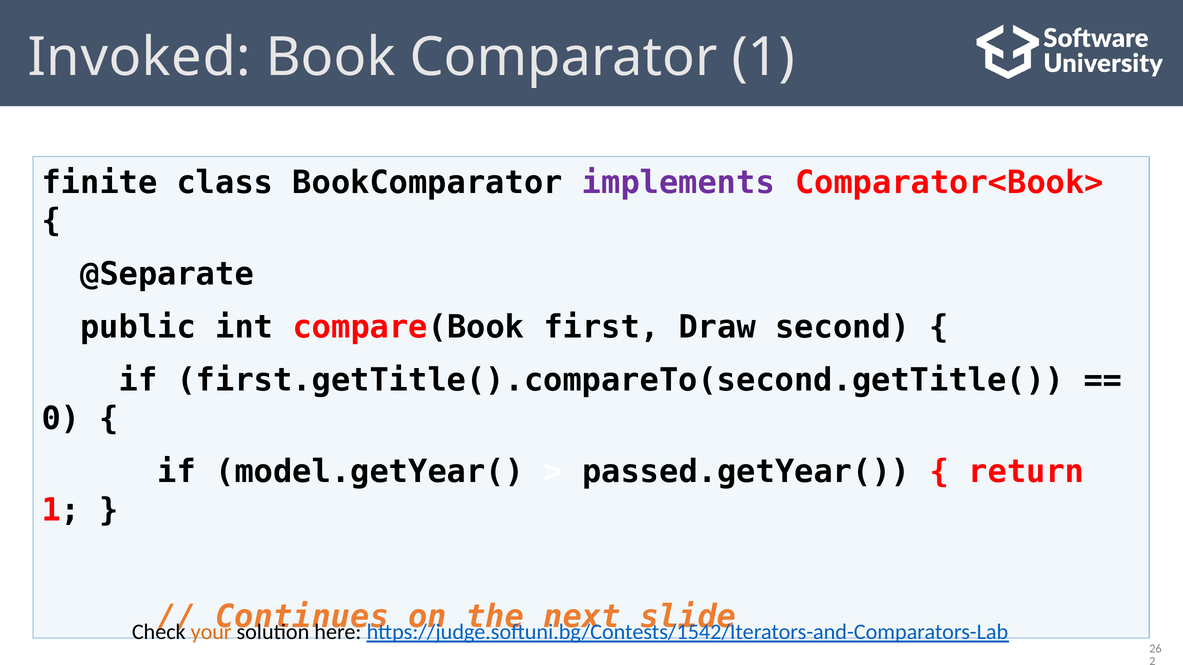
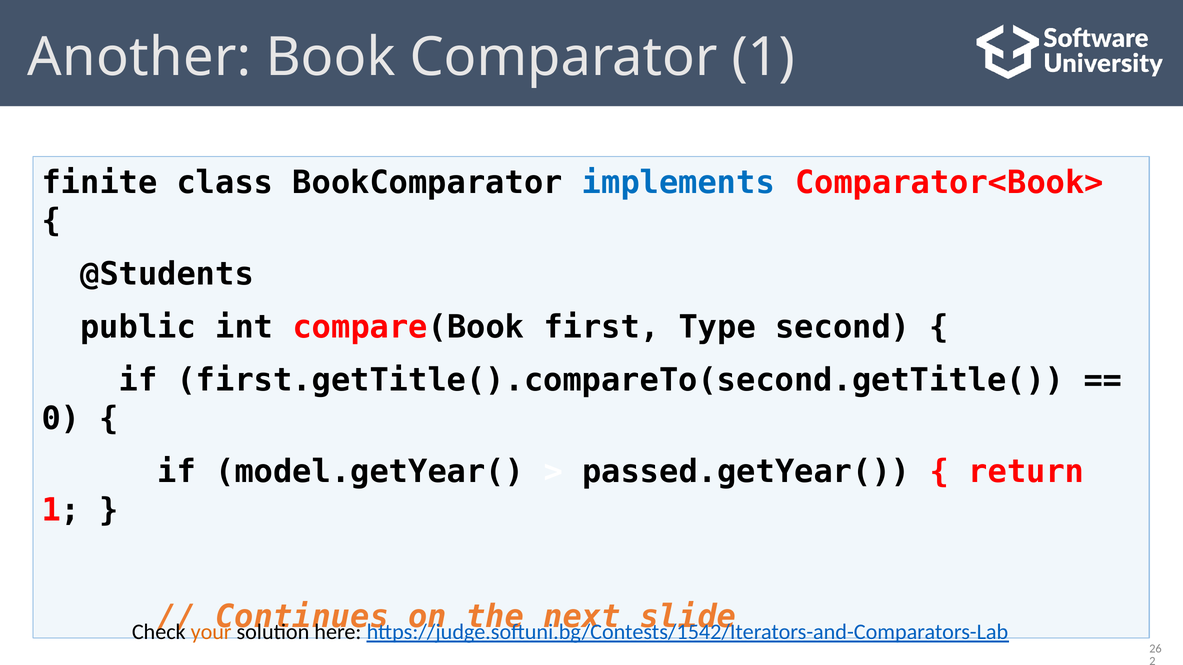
Invoked: Invoked -> Another
implements colour: purple -> blue
@Separate: @Separate -> @Students
Draw: Draw -> Type
